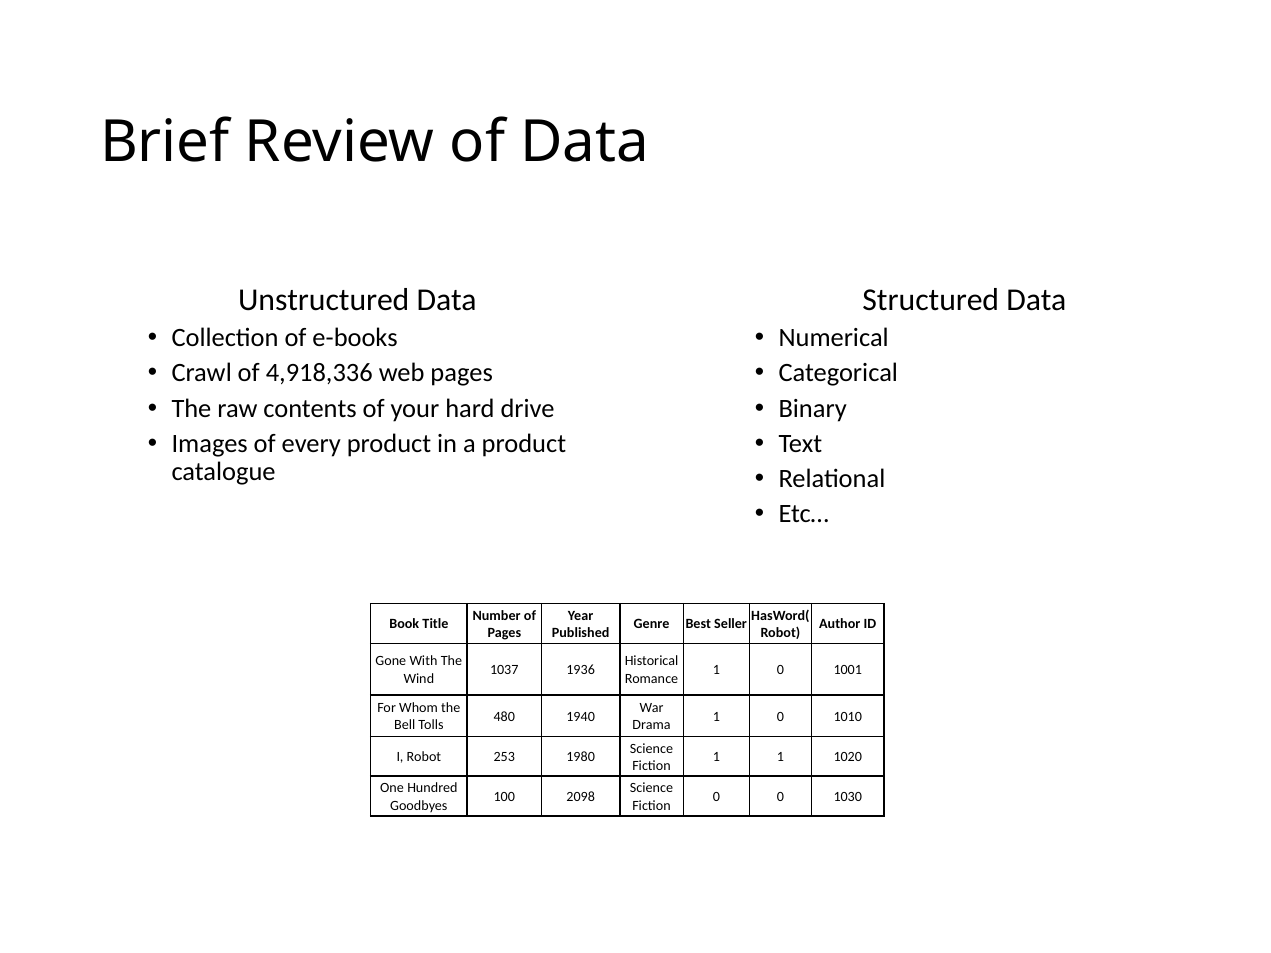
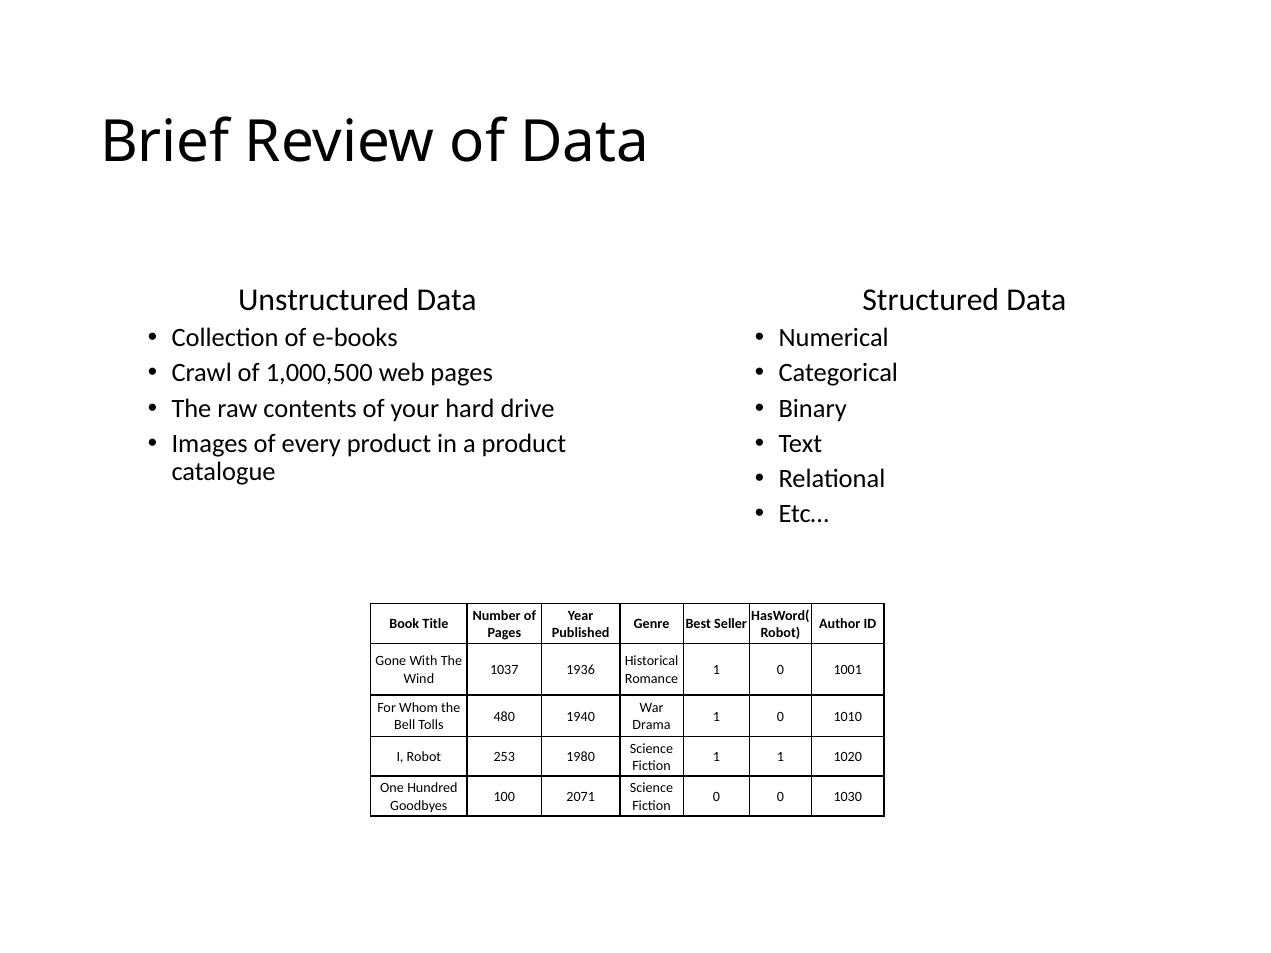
4,918,336: 4,918,336 -> 1,000,500
2098: 2098 -> 2071
